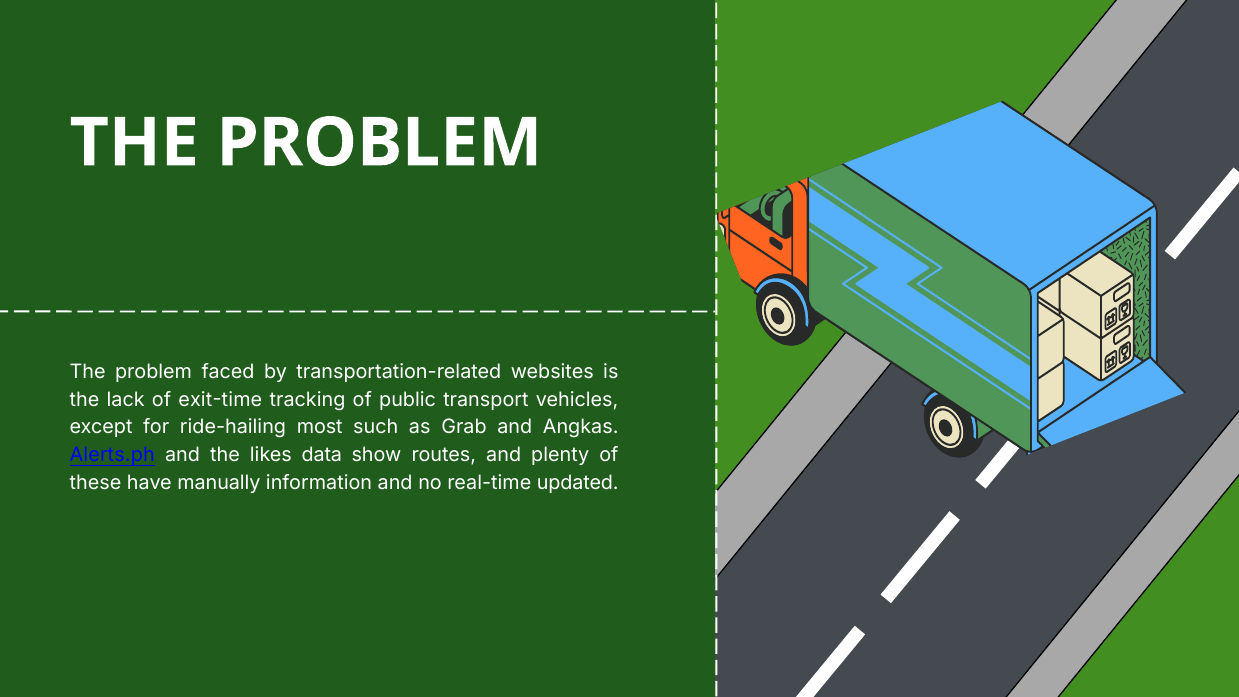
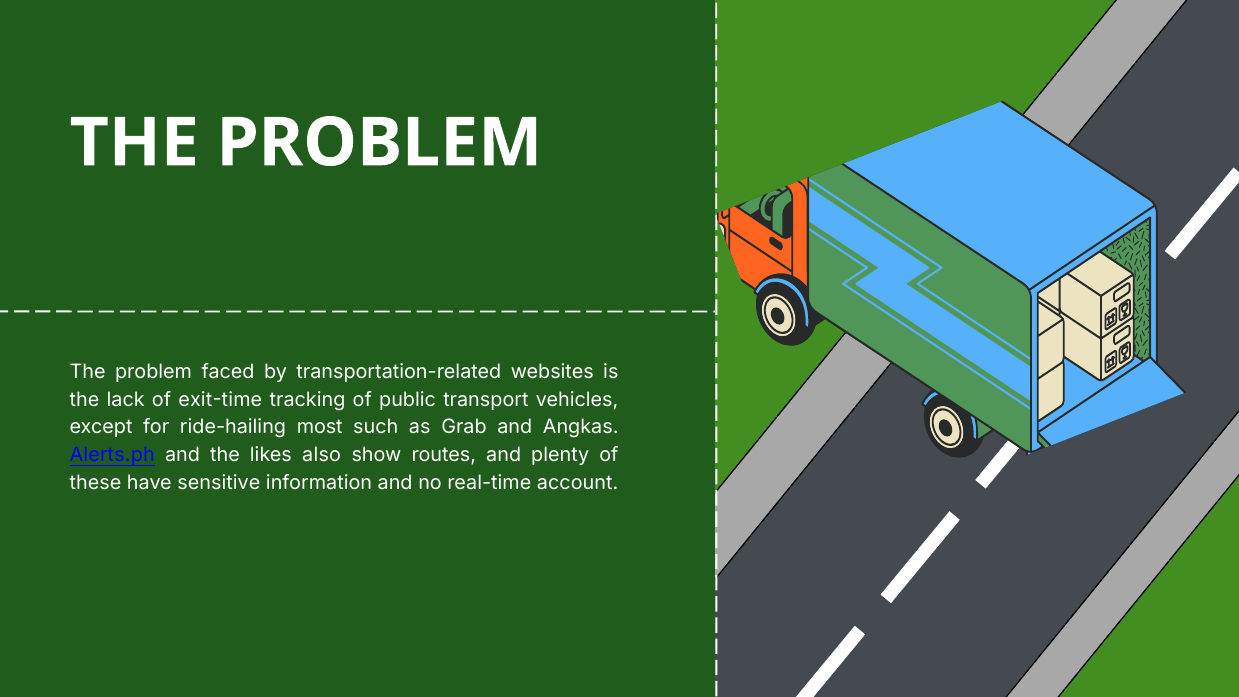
data: data -> also
manually: manually -> sensitive
updated: updated -> account
